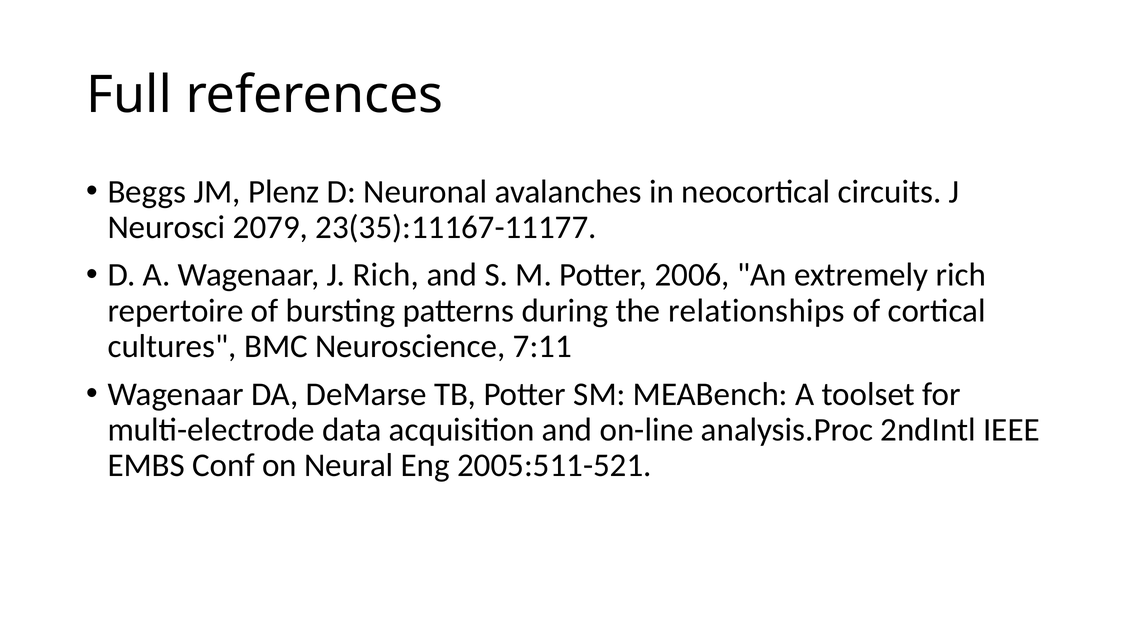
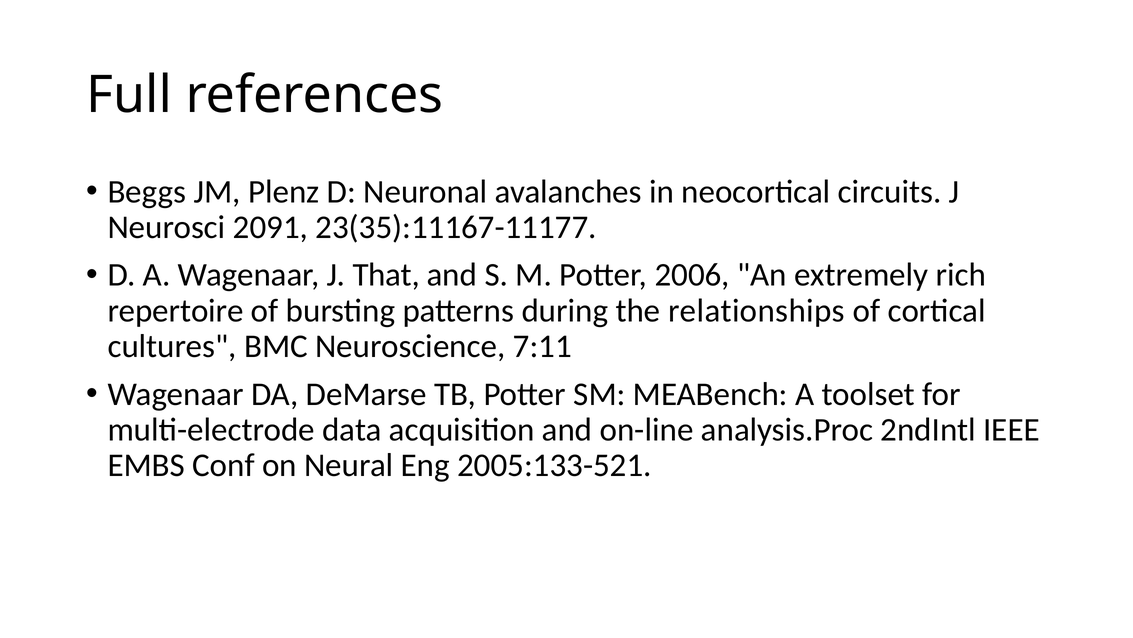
2079: 2079 -> 2091
J Rich: Rich -> That
2005:511-521: 2005:511-521 -> 2005:133-521
